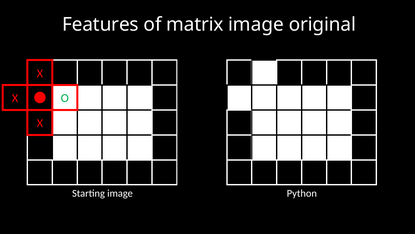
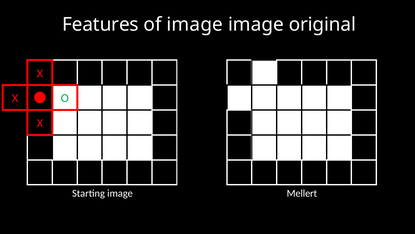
of matrix: matrix -> image
Python: Python -> Mellert
